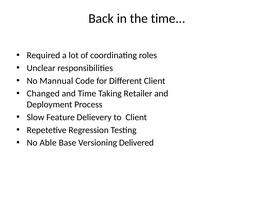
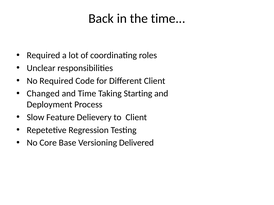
No Mannual: Mannual -> Required
Retailer: Retailer -> Starting
Able: Able -> Core
